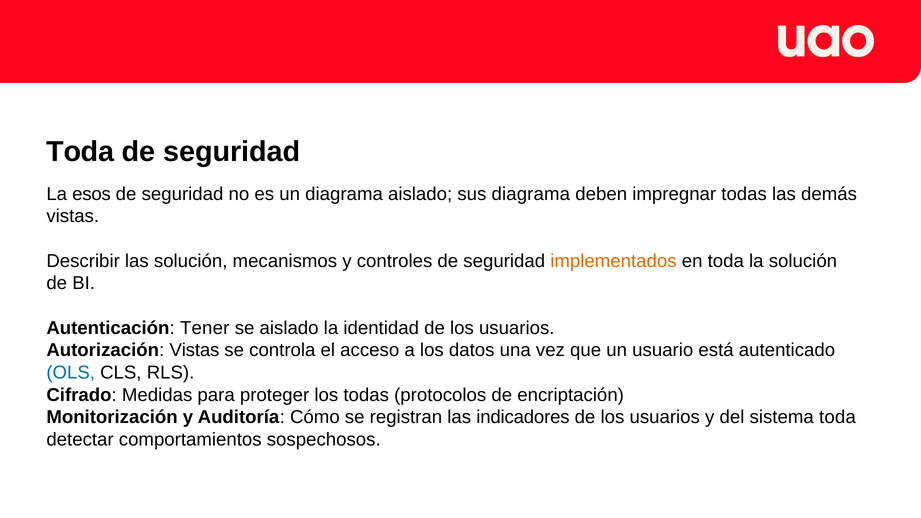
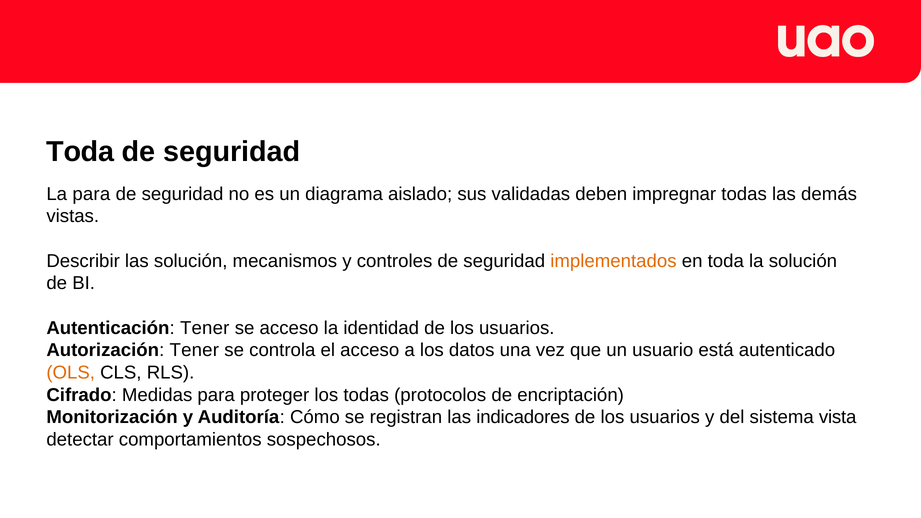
La esos: esos -> para
sus diagrama: diagrama -> validadas
se aislado: aislado -> acceso
Autorización Vistas: Vistas -> Tener
OLS colour: blue -> orange
sistema toda: toda -> vista
